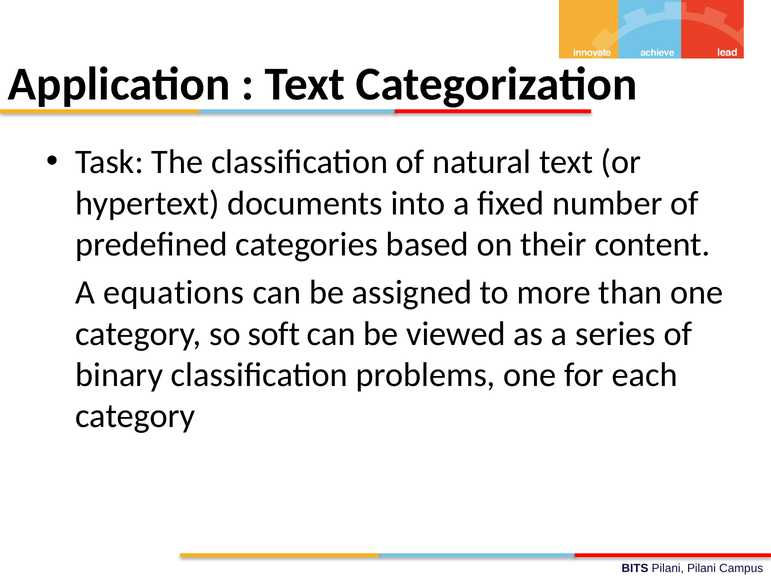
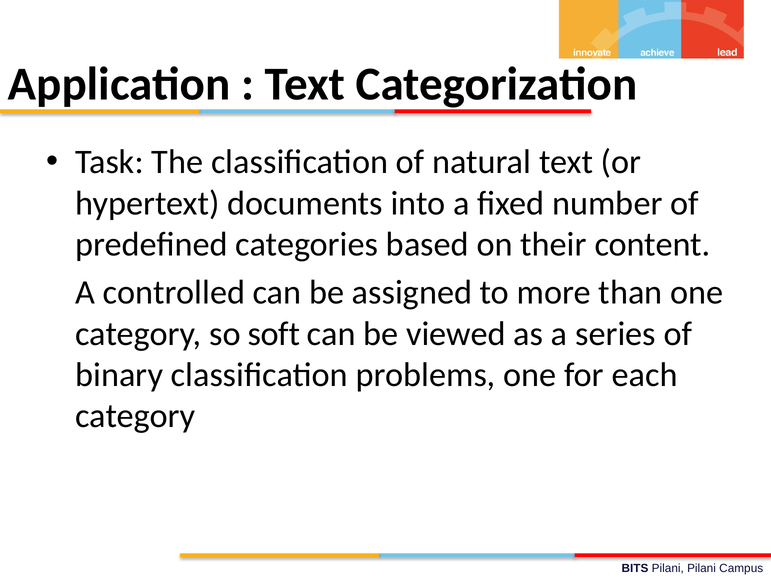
equations: equations -> controlled
